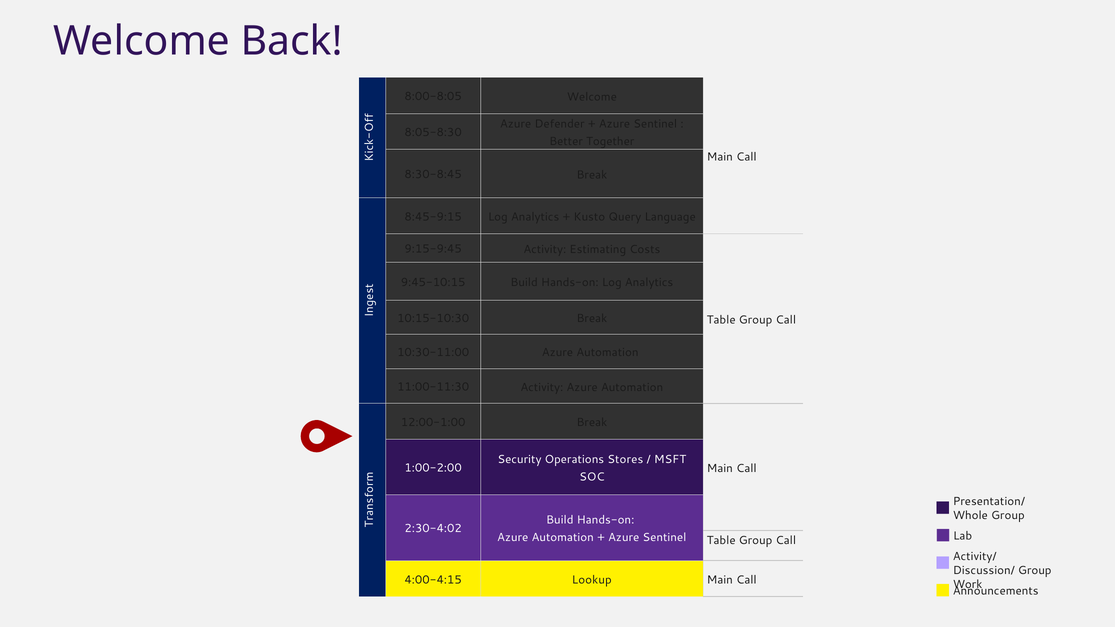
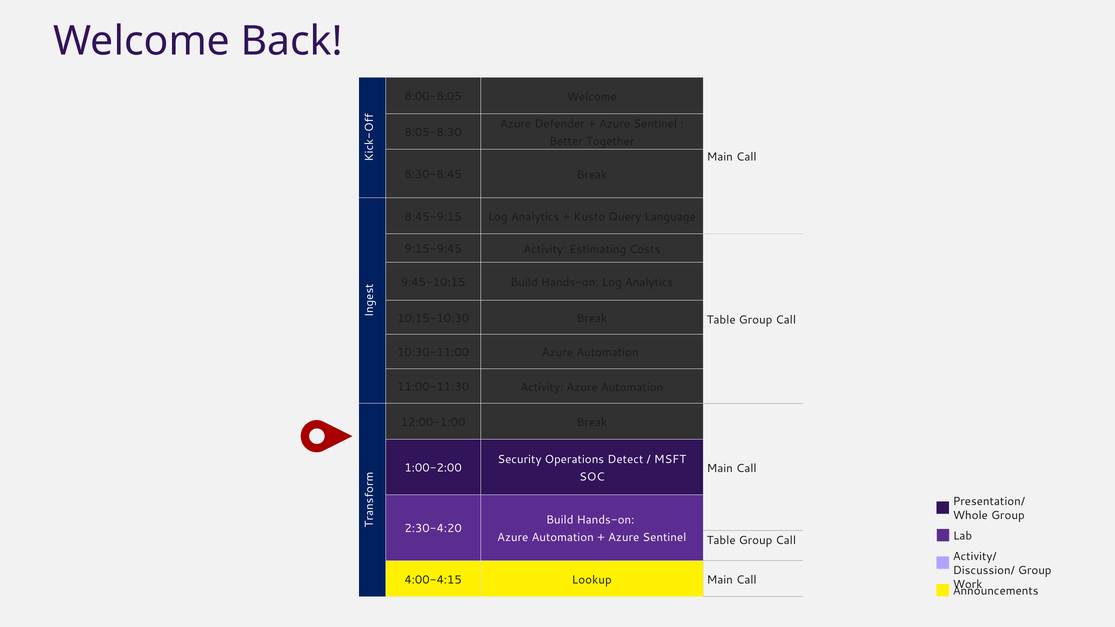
Stores: Stores -> Detect
2:30-4:02: 2:30-4:02 -> 2:30-4:20
